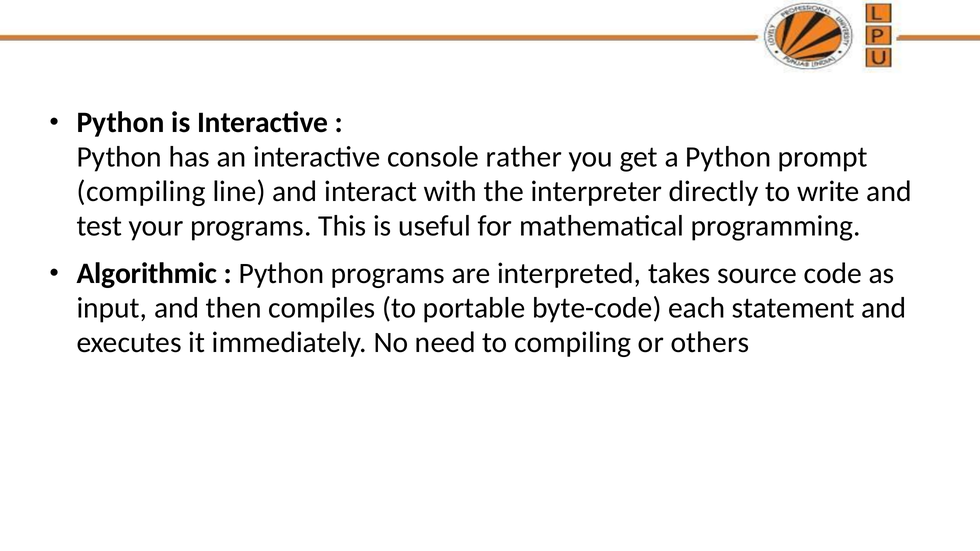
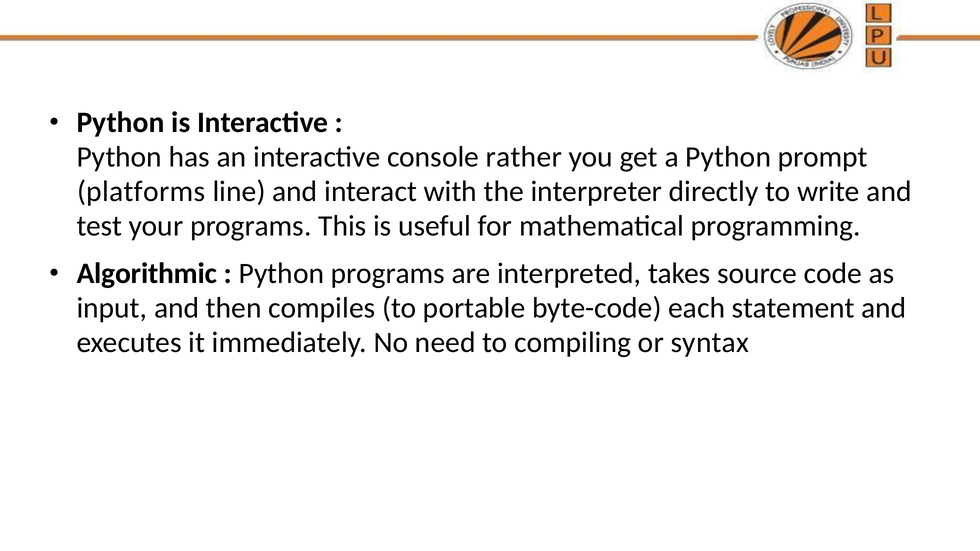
compiling at (141, 192): compiling -> platforms
others: others -> syntax
